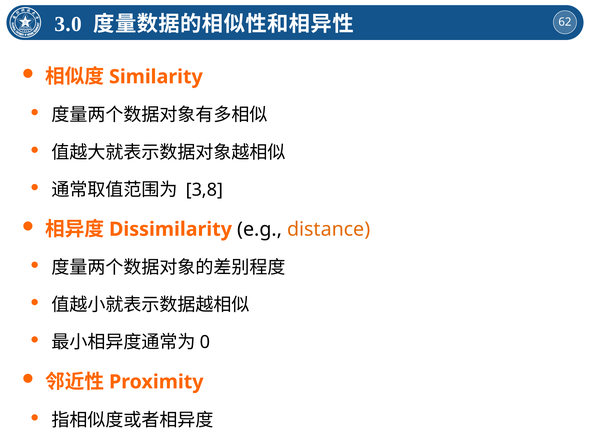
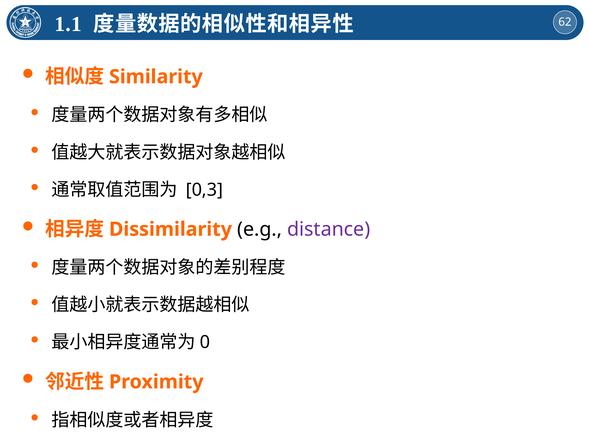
3.0: 3.0 -> 1.1
3,8: 3,8 -> 0,3
distance colour: orange -> purple
